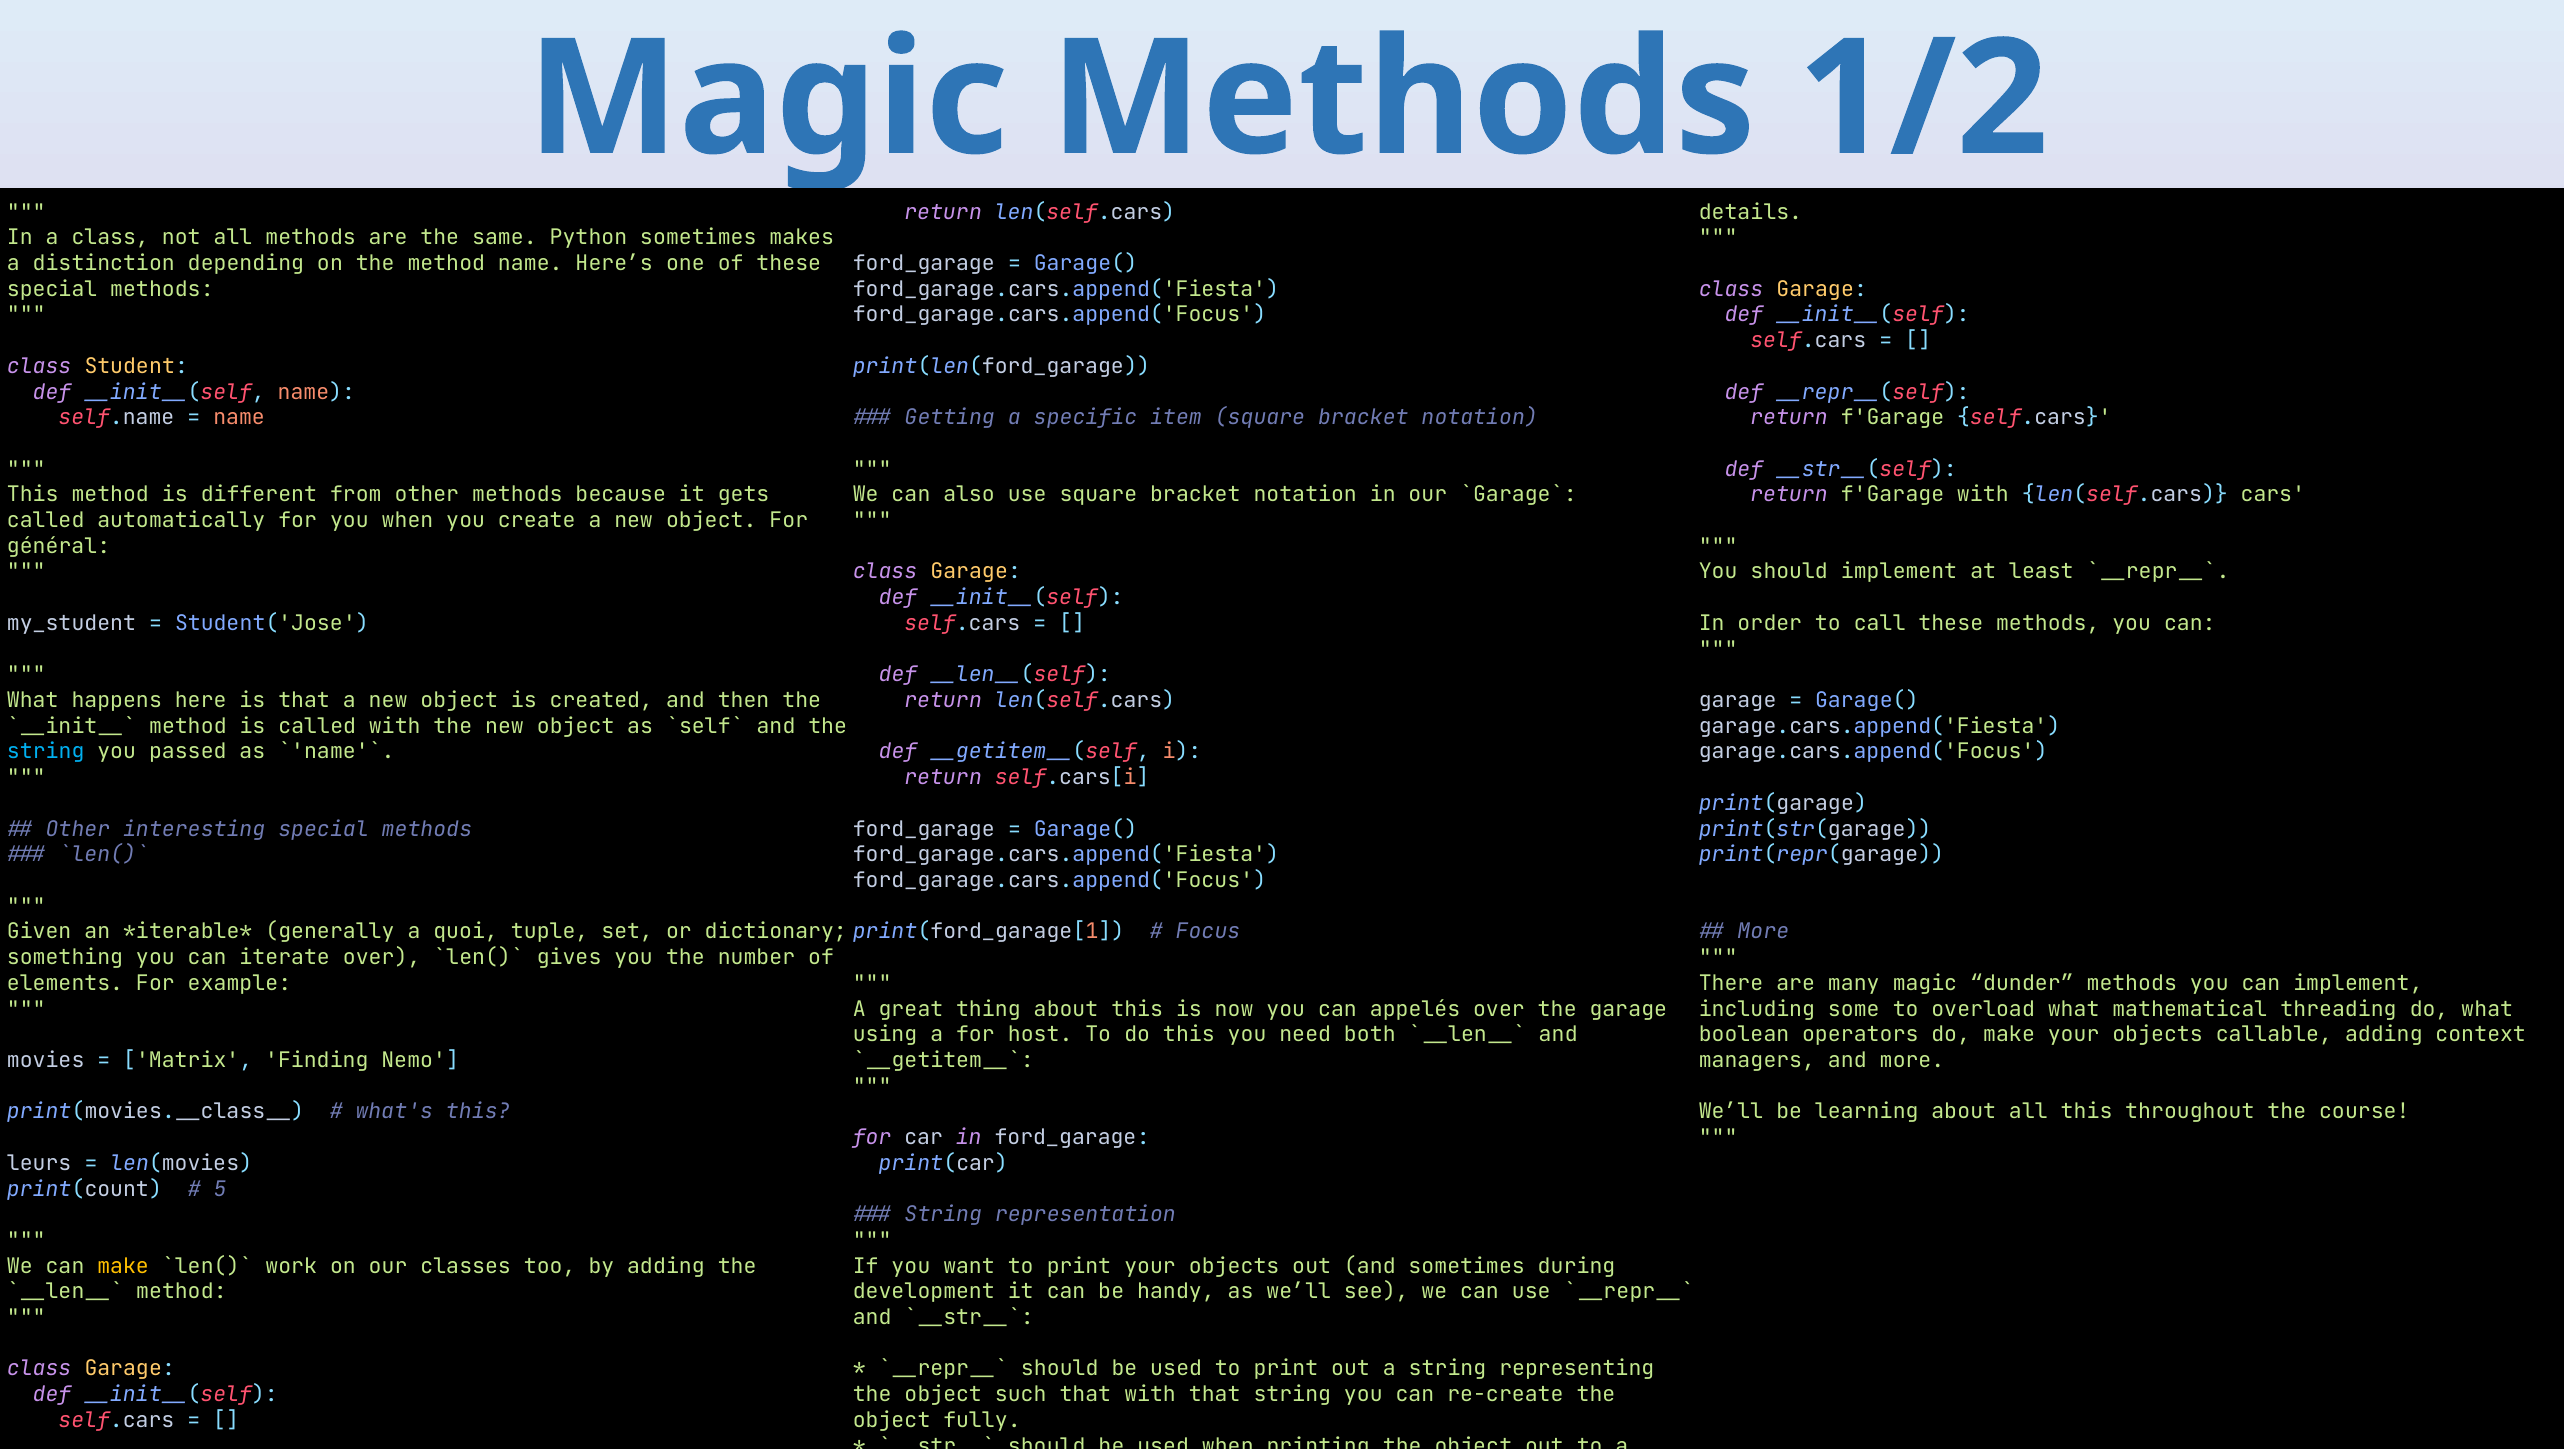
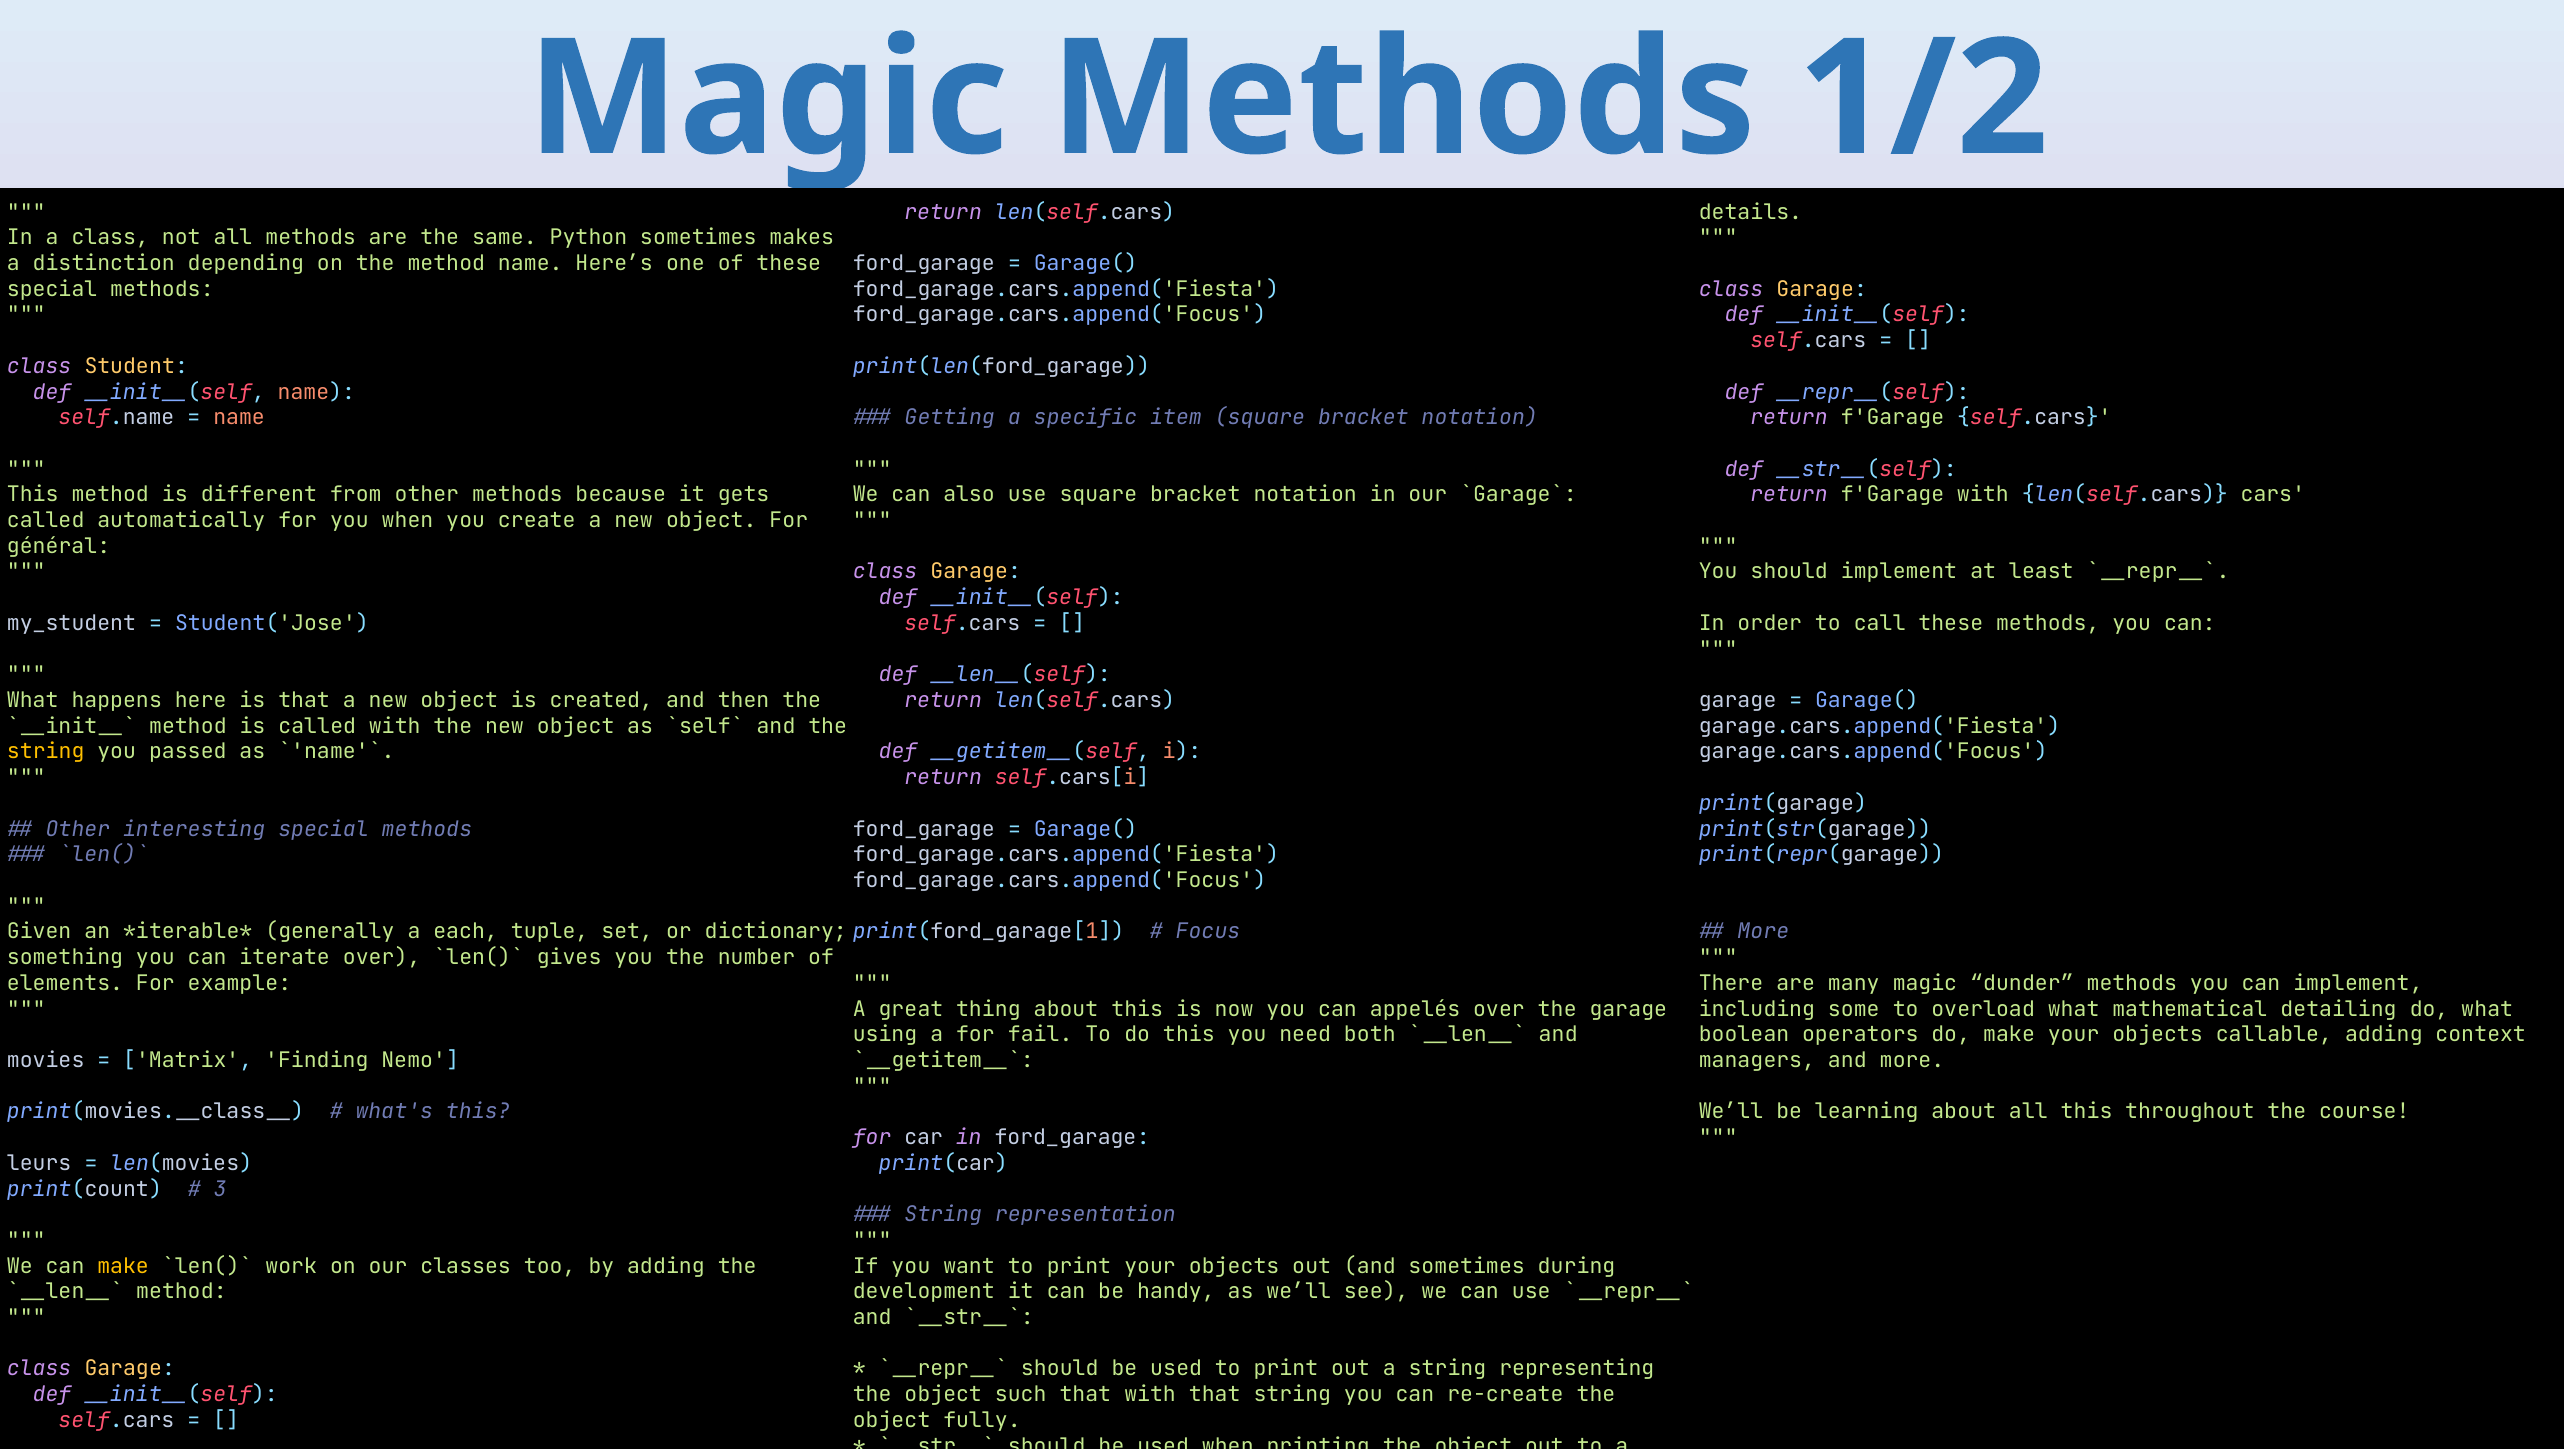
string at (46, 752) colour: light blue -> yellow
quoi: quoi -> each
threading: threading -> detailing
host: host -> fail
5: 5 -> 3
